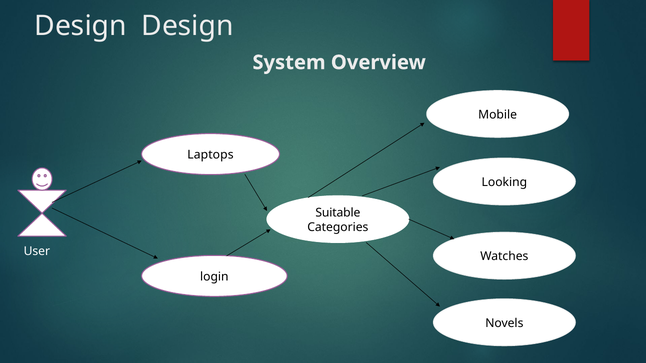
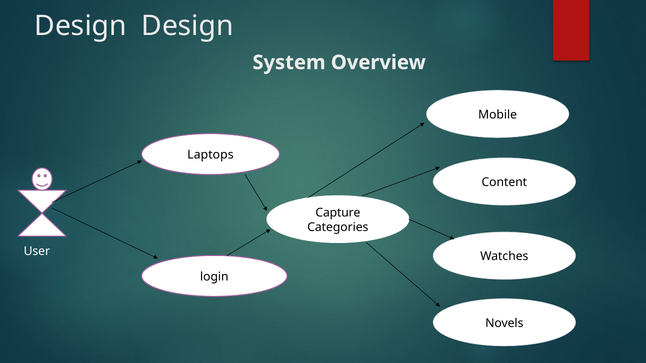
Looking: Looking -> Content
Suitable: Suitable -> Capture
